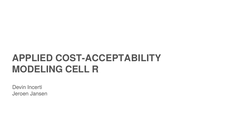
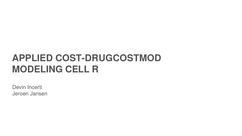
COST-ACCEPTABILITY: COST-ACCEPTABILITY -> COST-DRUGCOSTMOD
